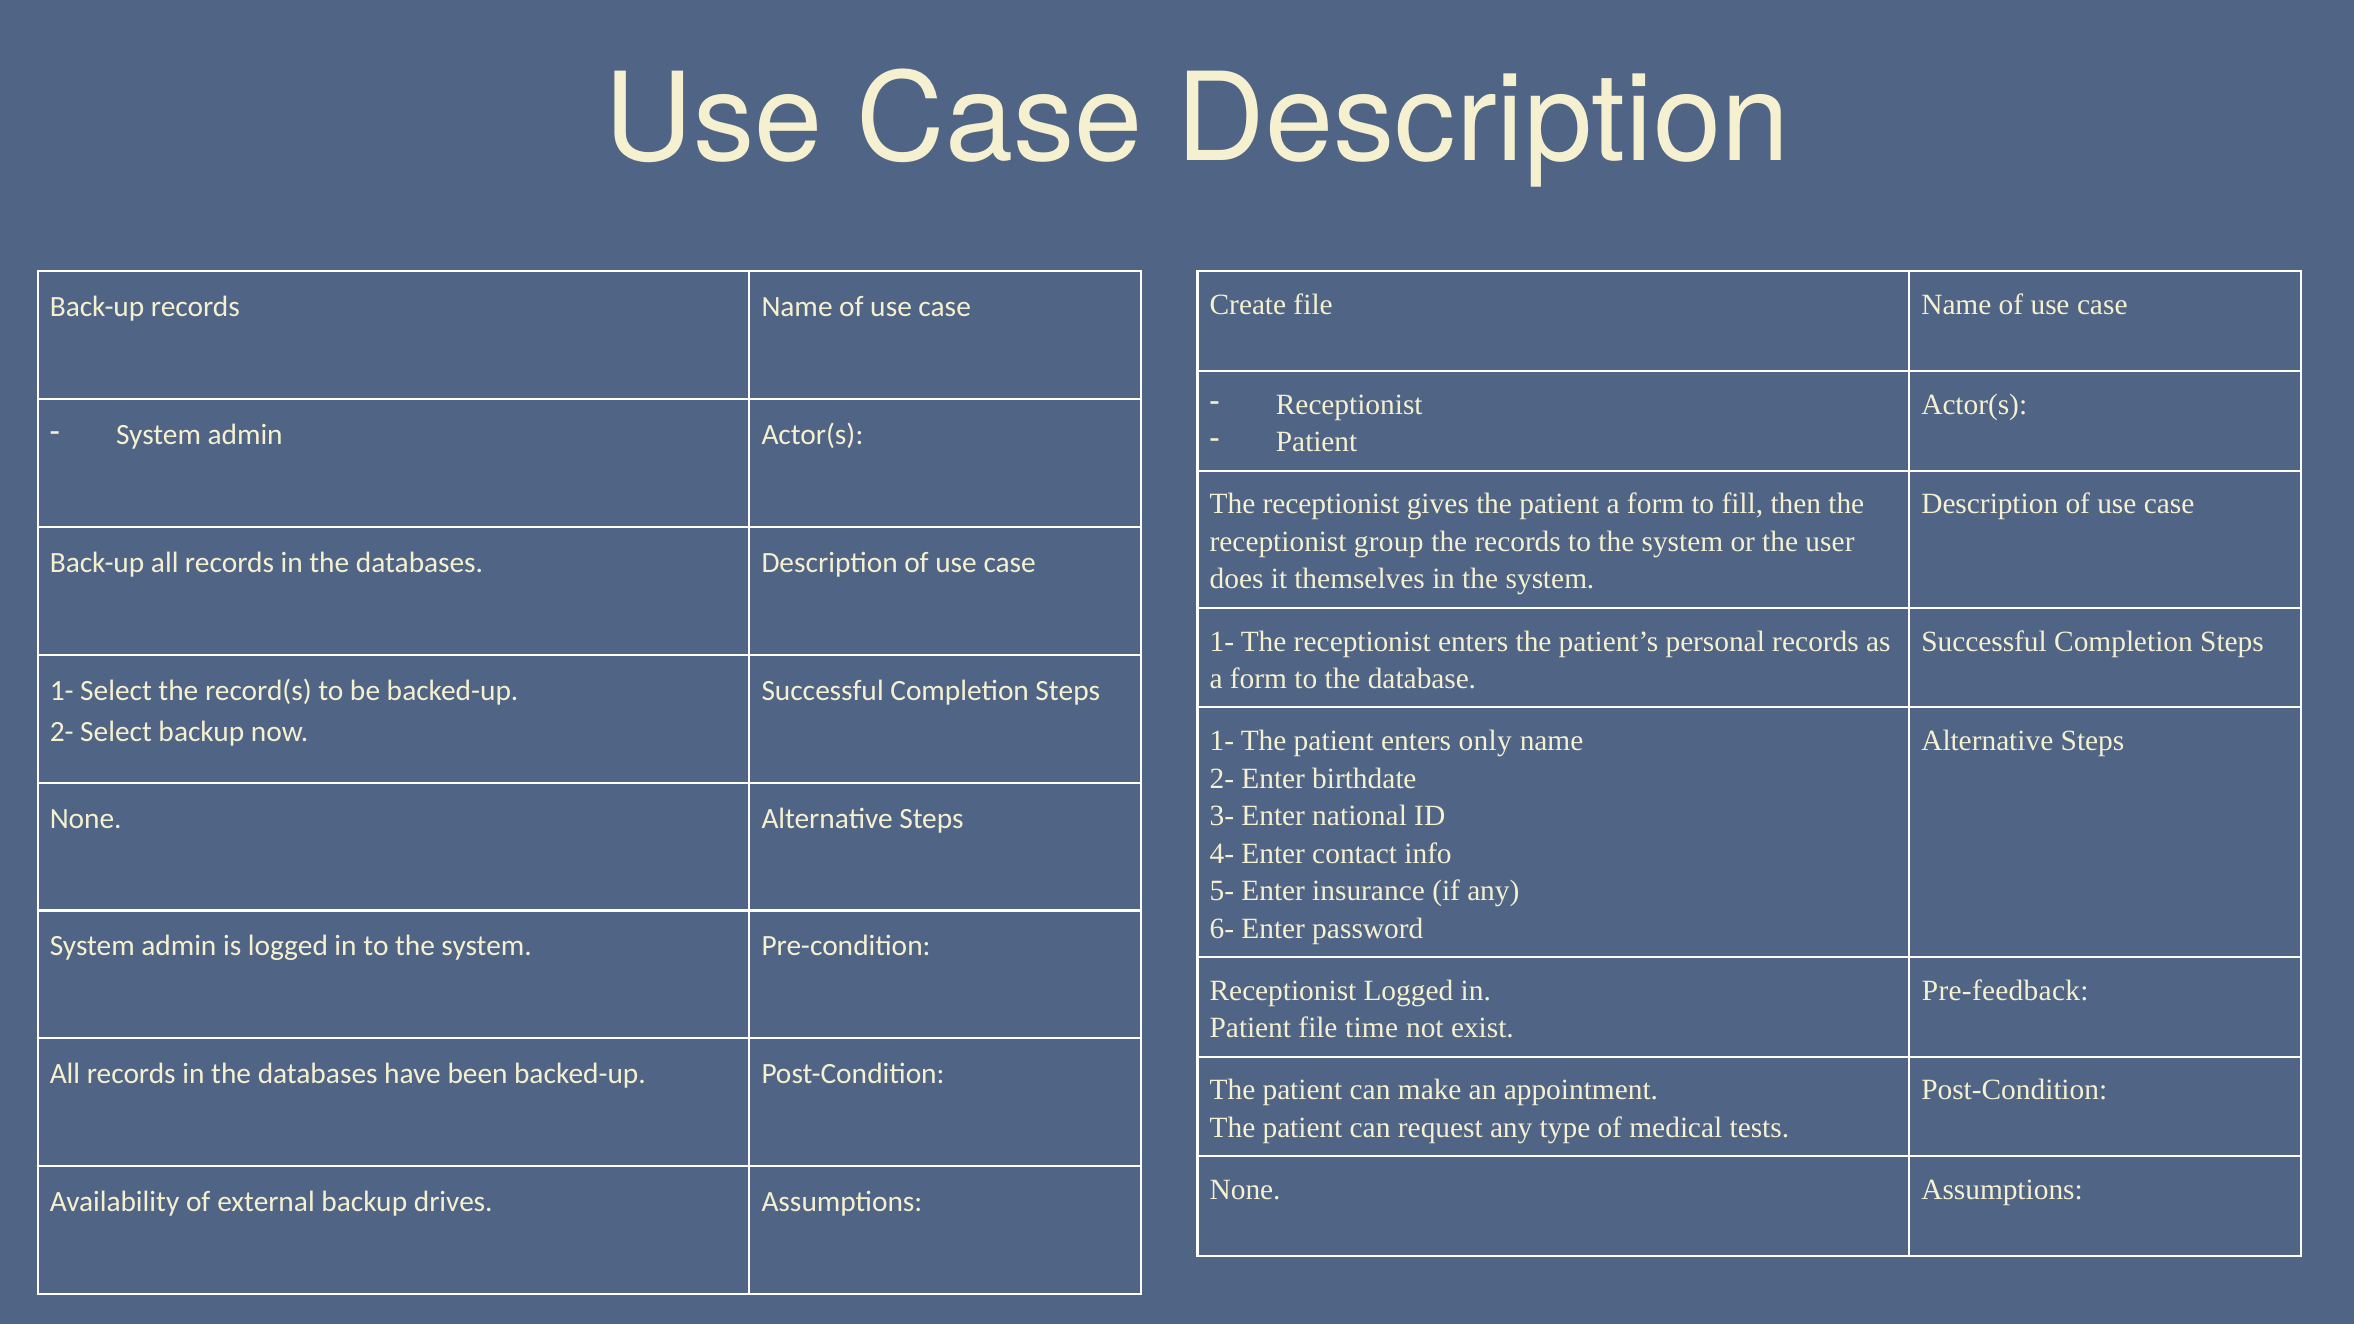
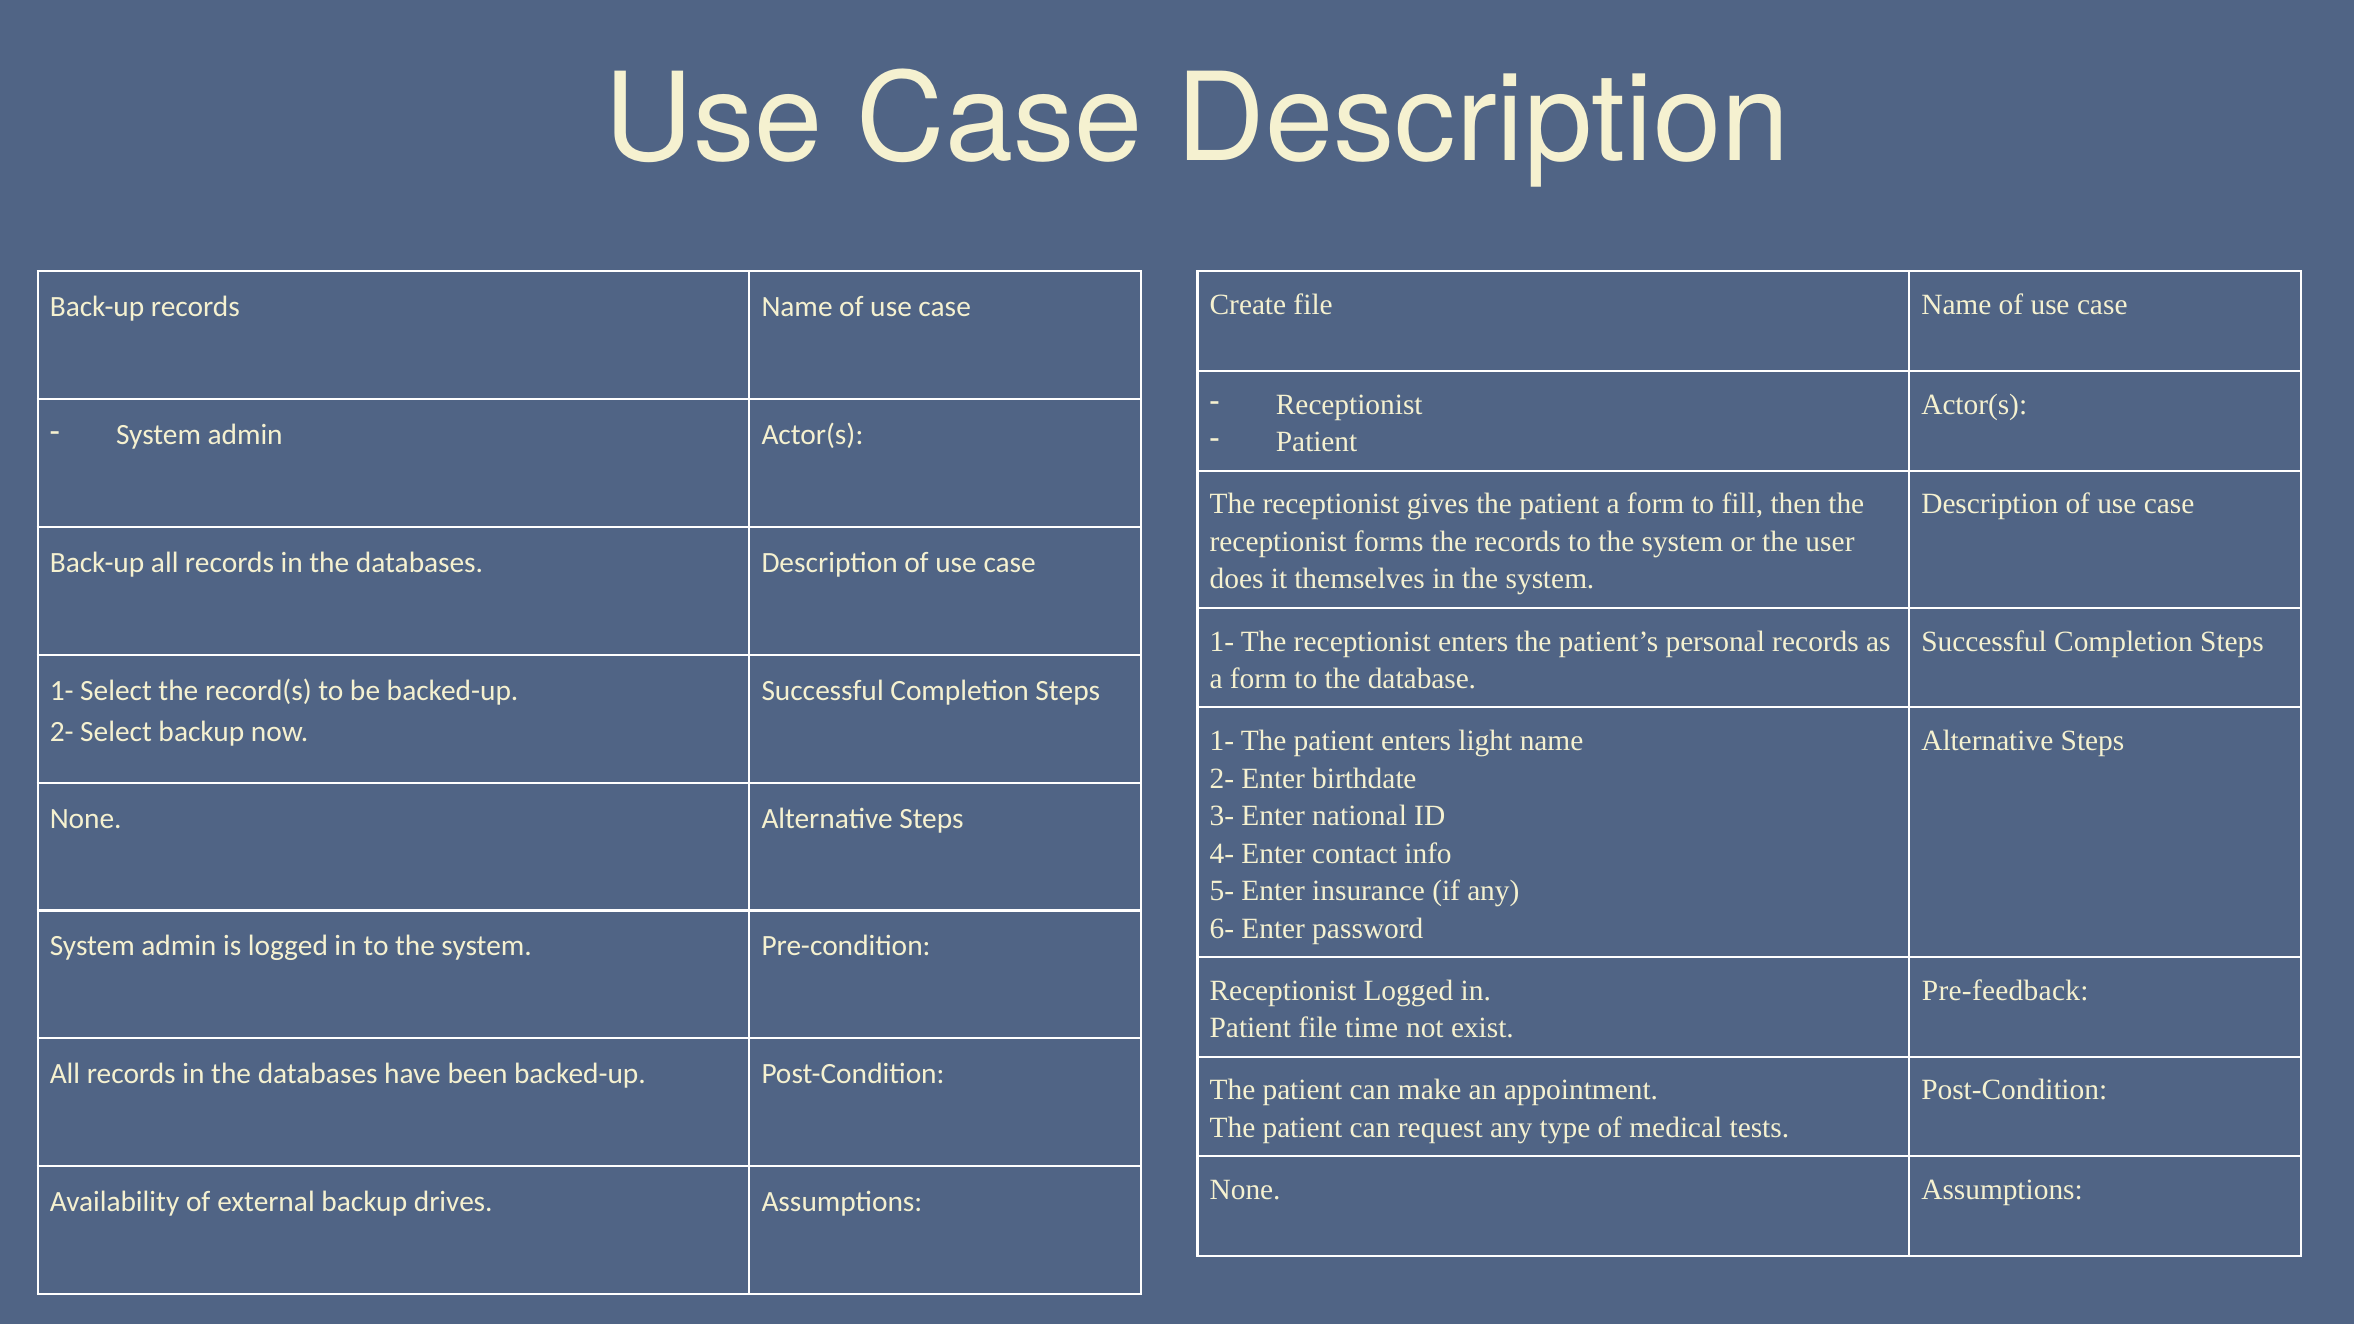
group: group -> forms
only: only -> light
